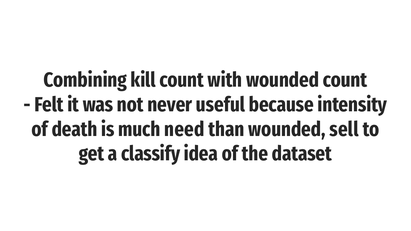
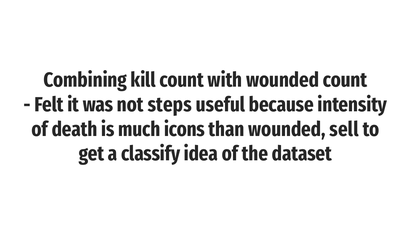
never: never -> steps
need: need -> icons
